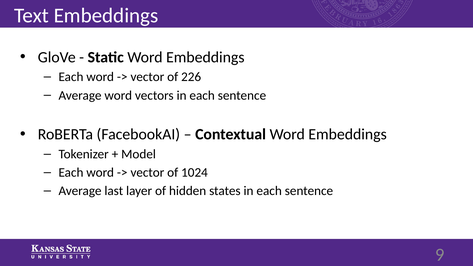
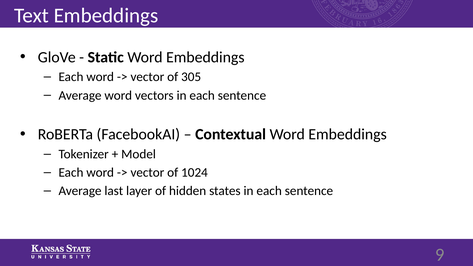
226: 226 -> 305
